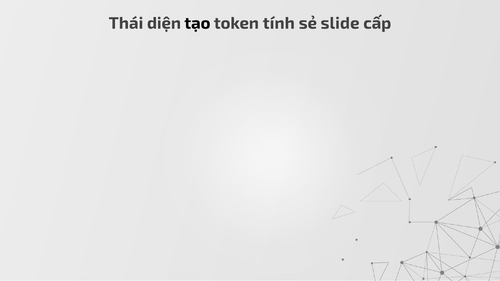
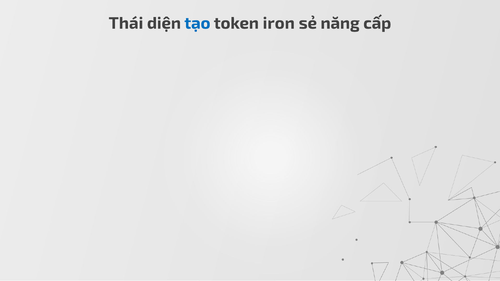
tạo colour: black -> blue
tính: tính -> iron
slide: slide -> năng
